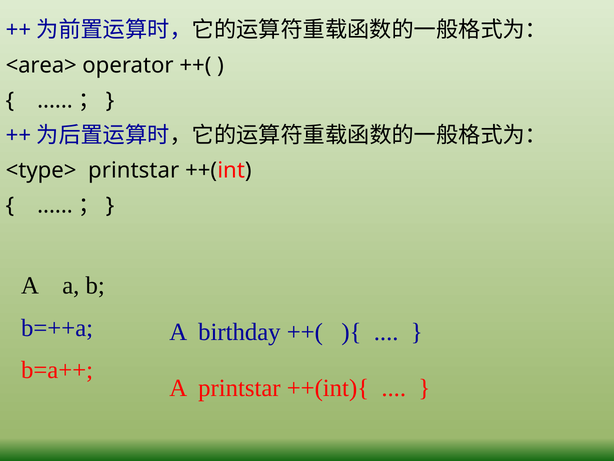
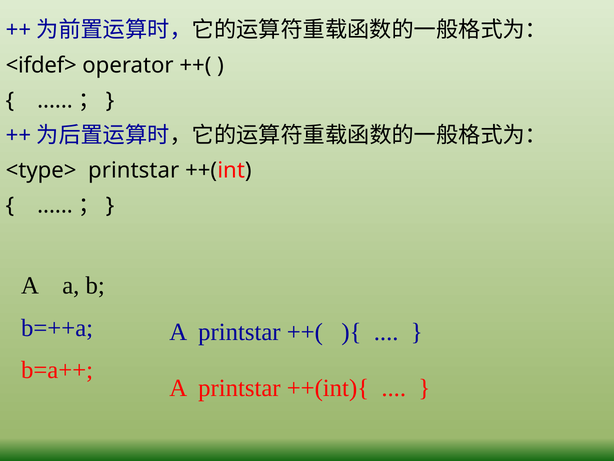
<area>: <area> -> <ifdef>
birthday at (239, 332): birthday -> printstar
